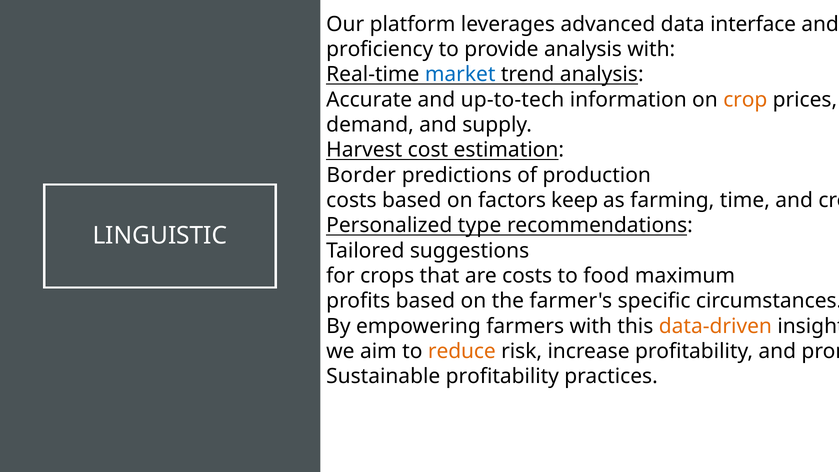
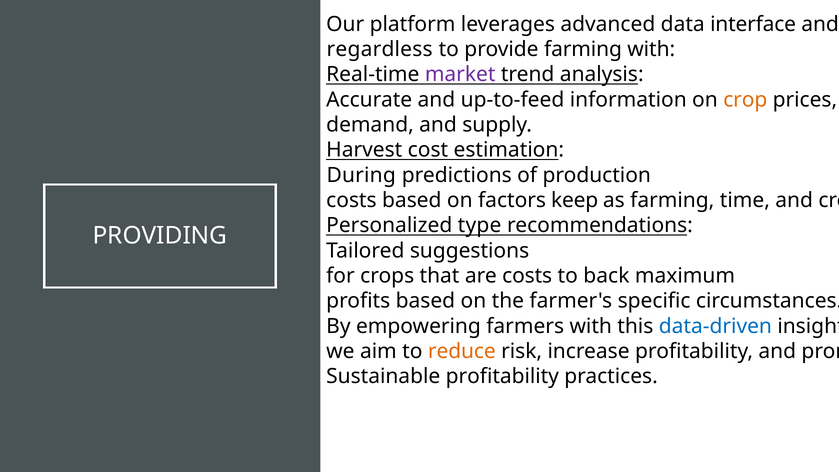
proficiency: proficiency -> regardless
provide analysis: analysis -> farming
market colour: blue -> purple
up-to-tech: up-to-tech -> up-to-feed
Border: Border -> During
LINGUISTIC: LINGUISTIC -> PROVIDING
food: food -> back
data-driven colour: orange -> blue
